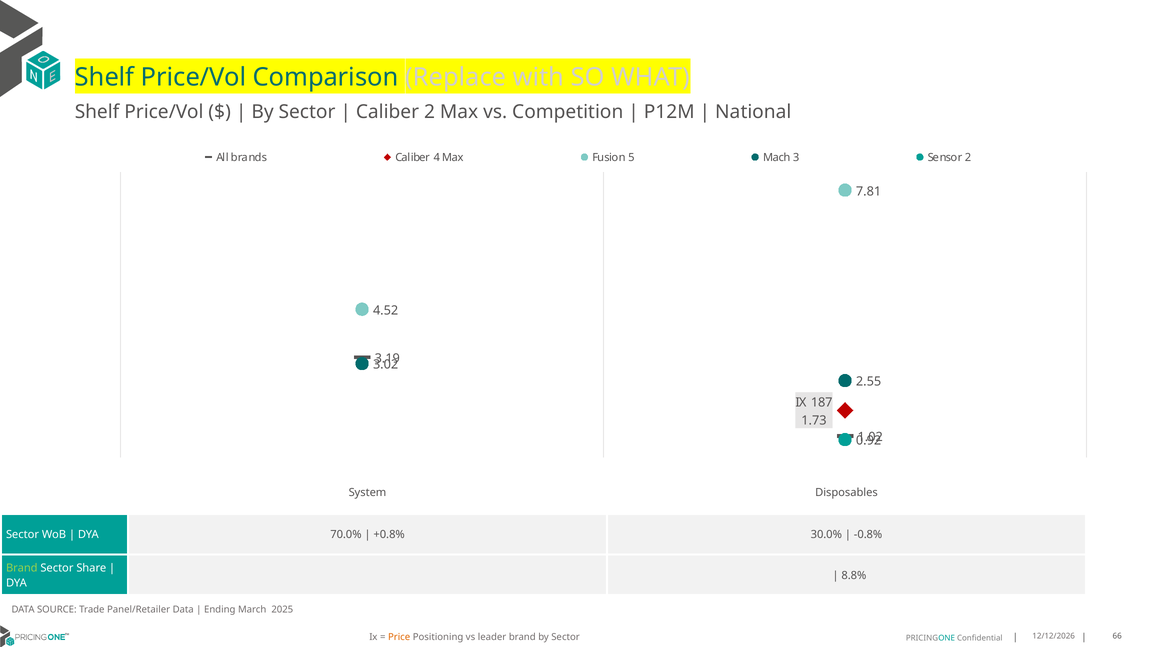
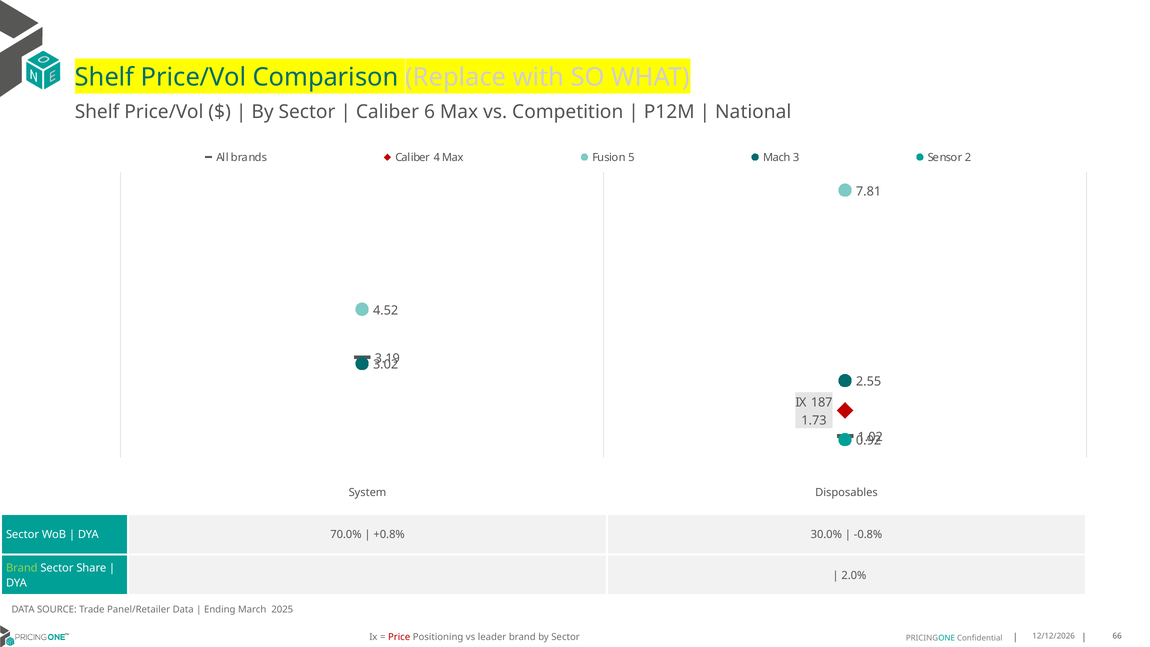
Caliber 2: 2 -> 6
8.8%: 8.8% -> 2.0%
Price colour: orange -> red
